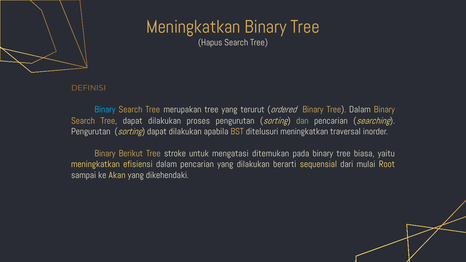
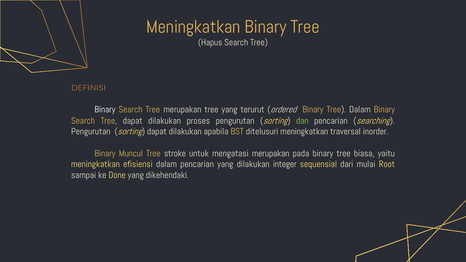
Binary at (105, 110) colour: light blue -> white
Berikut: Berikut -> Muncul
mengatasi ditemukan: ditemukan -> merupakan
berarti: berarti -> integer
Akan: Akan -> Done
